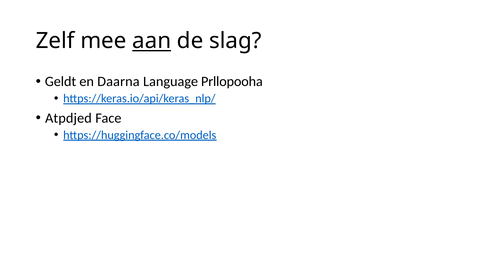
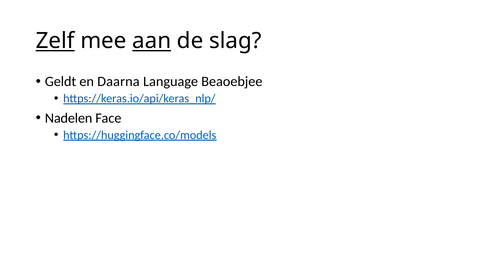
Zelf underline: none -> present
Prllopooha: Prllopooha -> Beaoebjee
Atpdjed: Atpdjed -> Nadelen
